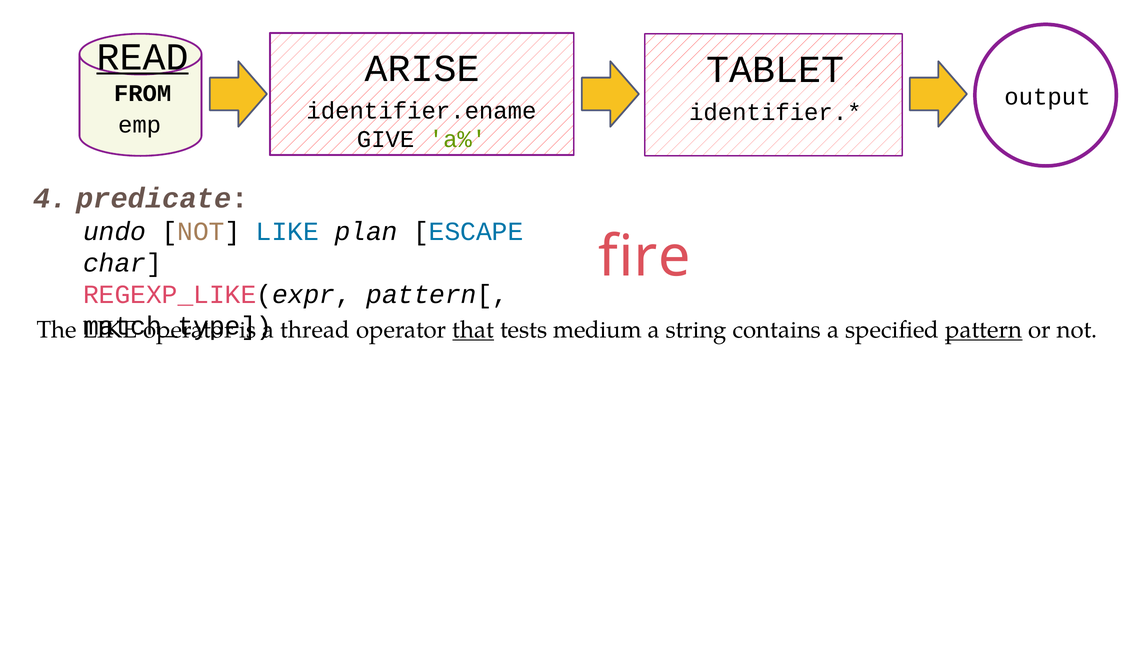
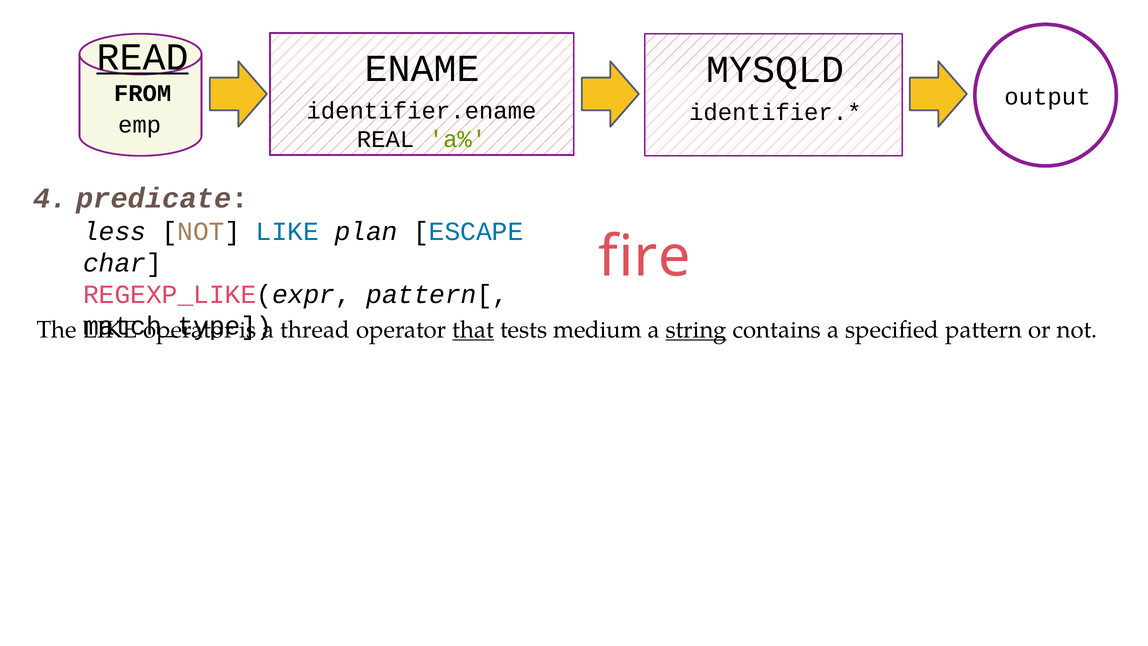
ARISE: ARISE -> ENAME
TABLET: TABLET -> MYSQLD
GIVE: GIVE -> REAL
undo: undo -> less
string underline: none -> present
pattern underline: present -> none
